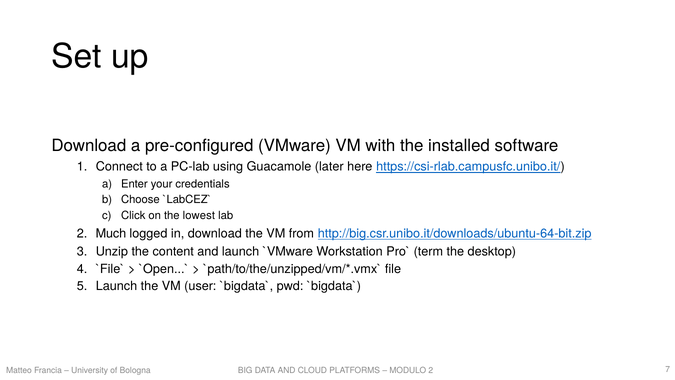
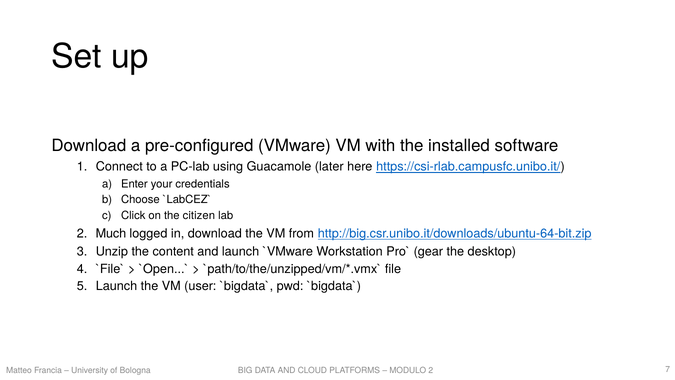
lowest: lowest -> citizen
term: term -> gear
